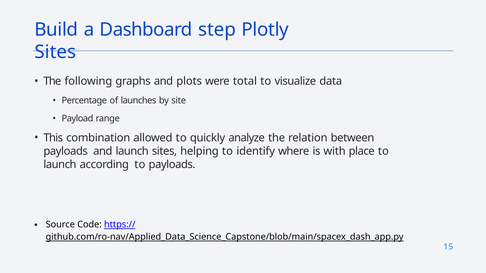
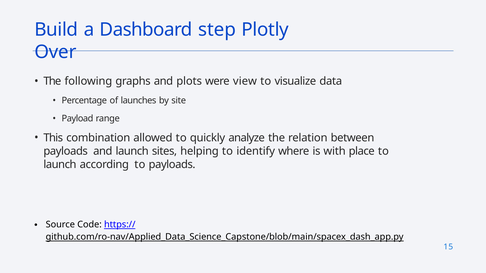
Sites at (55, 52): Sites -> Over
total: total -> view
